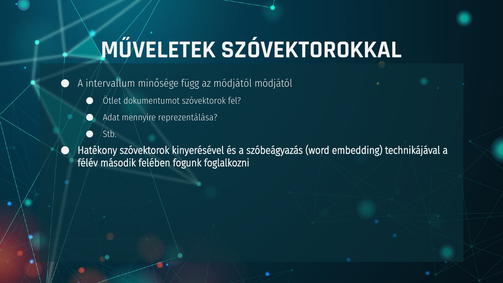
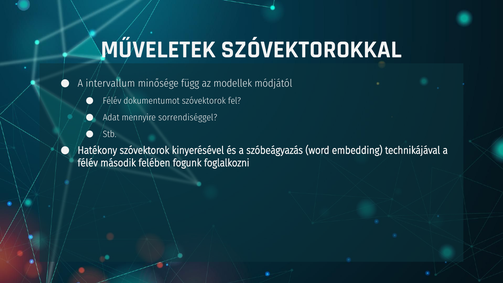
az módjától: módjától -> modellek
Ötlet at (112, 101): Ötlet -> Félév
reprezentálása: reprezentálása -> sorrendiséggel
